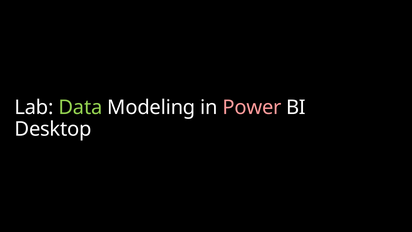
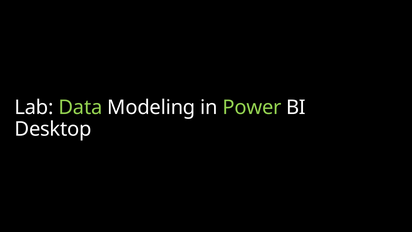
Power colour: pink -> light green
